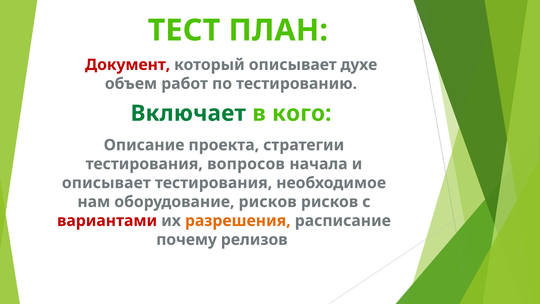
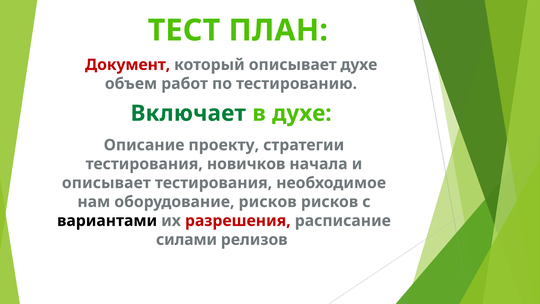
в кого: кого -> духе
проекта: проекта -> проекту
вопросов: вопросов -> новичков
вариантами colour: red -> black
разрешения colour: orange -> red
почему: почему -> силами
